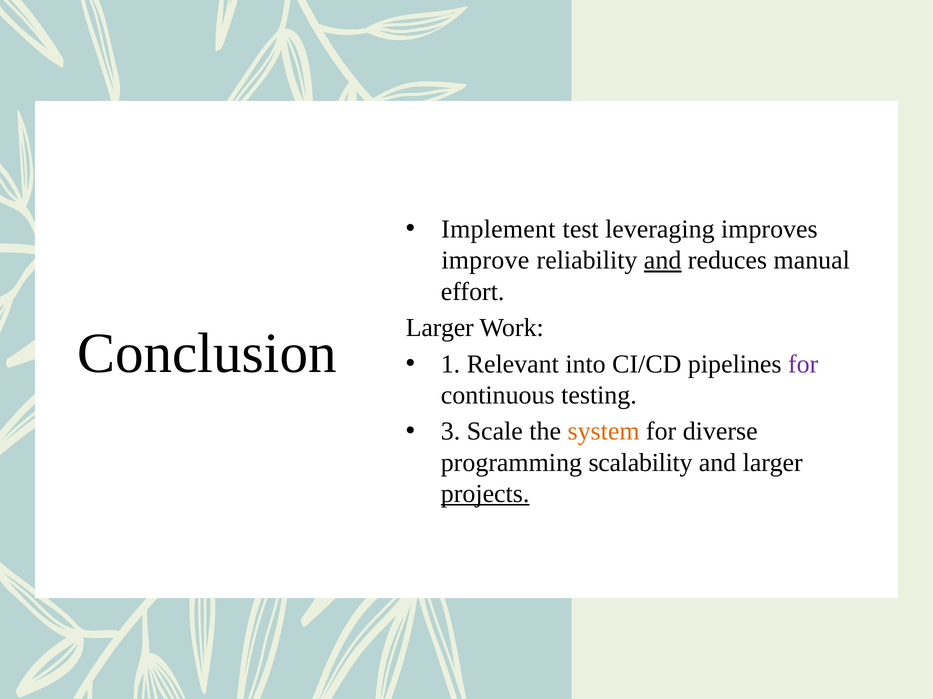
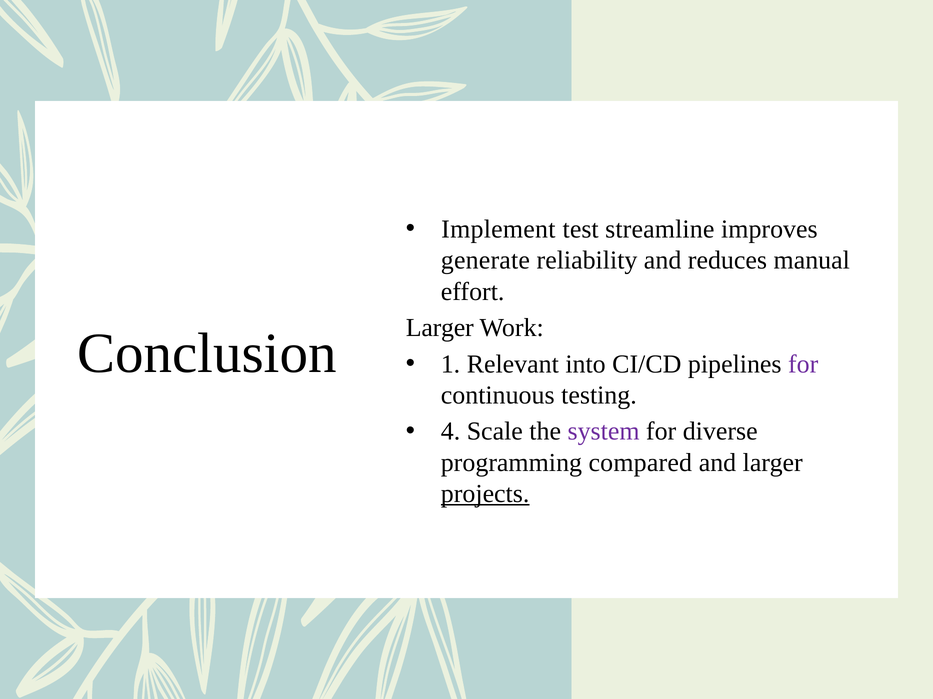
leveraging: leveraging -> streamline
improve: improve -> generate
and at (663, 261) underline: present -> none
3: 3 -> 4
system colour: orange -> purple
scalability: scalability -> compared
